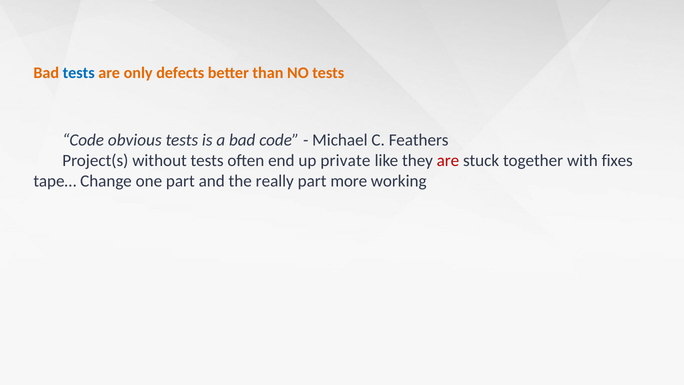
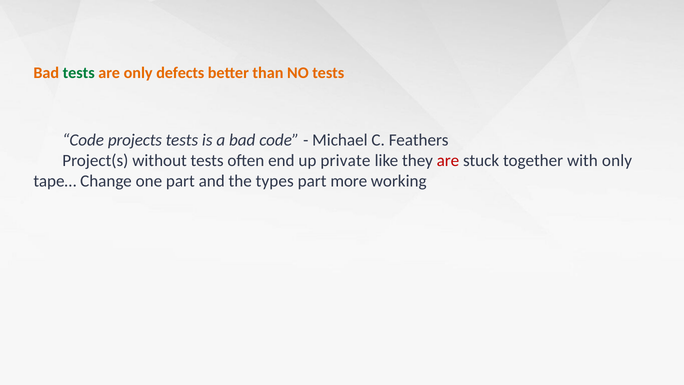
tests at (79, 73) colour: blue -> green
obvious: obvious -> projects
with fixes: fixes -> only
really: really -> types
